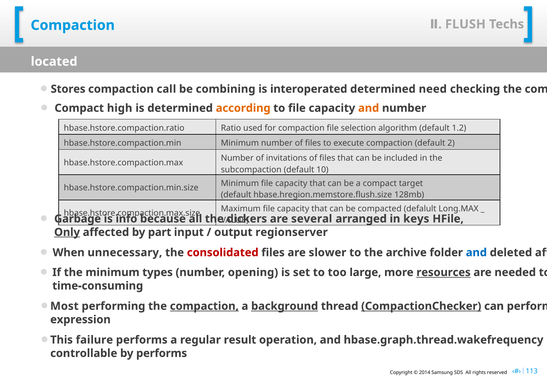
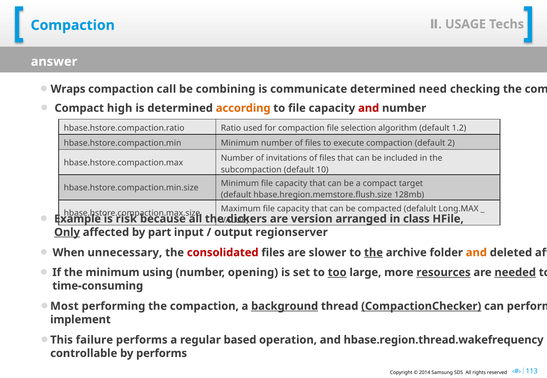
FLUSH: FLUSH -> USAGE
located: located -> answer
Stores: Stores -> Wraps
interoperated: interoperated -> communicate
and at (369, 108) colour: orange -> red
Garbage: Garbage -> Example
info: info -> risk
several: several -> version
keys: keys -> class
the at (373, 253) underline: none -> present
and at (476, 253) colour: blue -> orange
types: types -> using
too underline: none -> present
needed underline: none -> present
compaction at (204, 307) underline: present -> none
expression: expression -> implement
result: result -> based
hbase.graph.thread.wakefrequency: hbase.graph.thread.wakefrequency -> hbase.region.thread.wakefrequency
